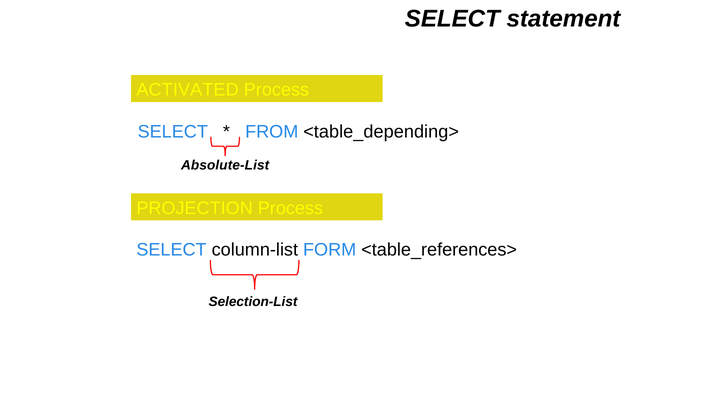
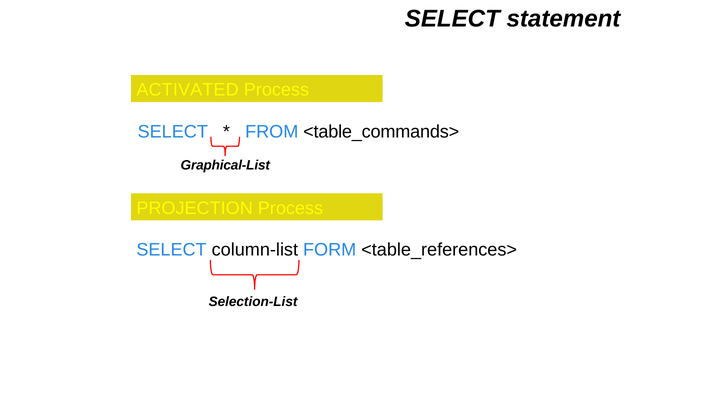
<table_depending>: <table_depending> -> <table_commands>
Absolute-List: Absolute-List -> Graphical-List
